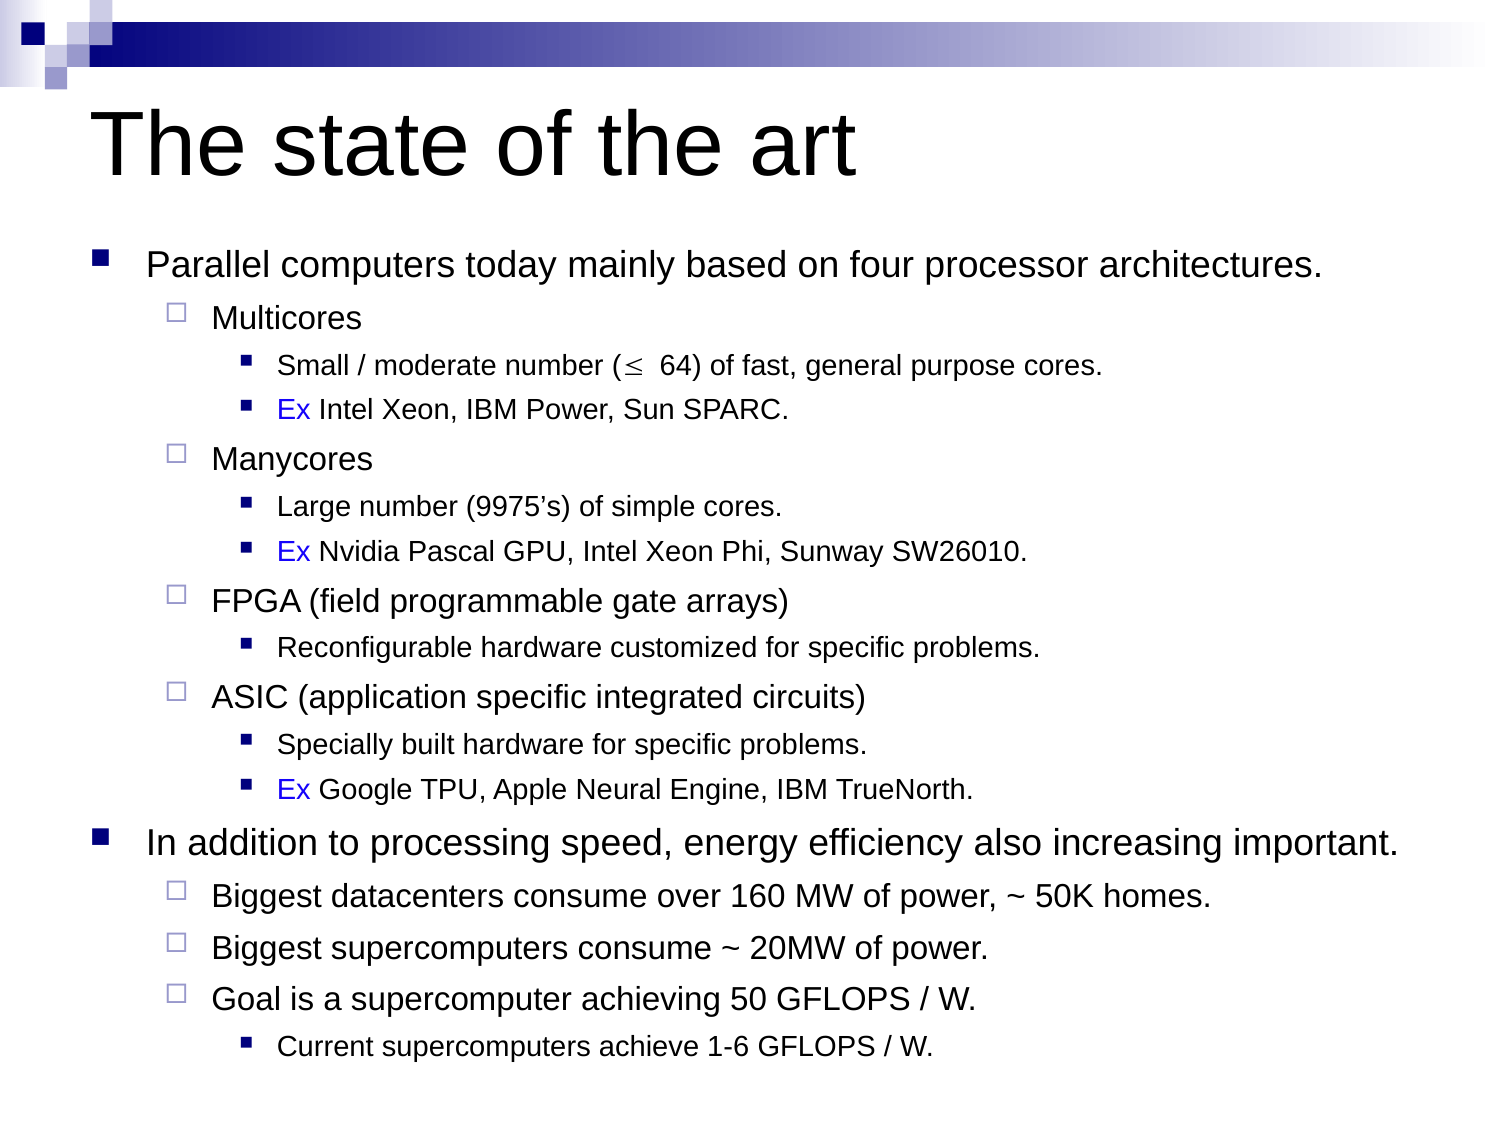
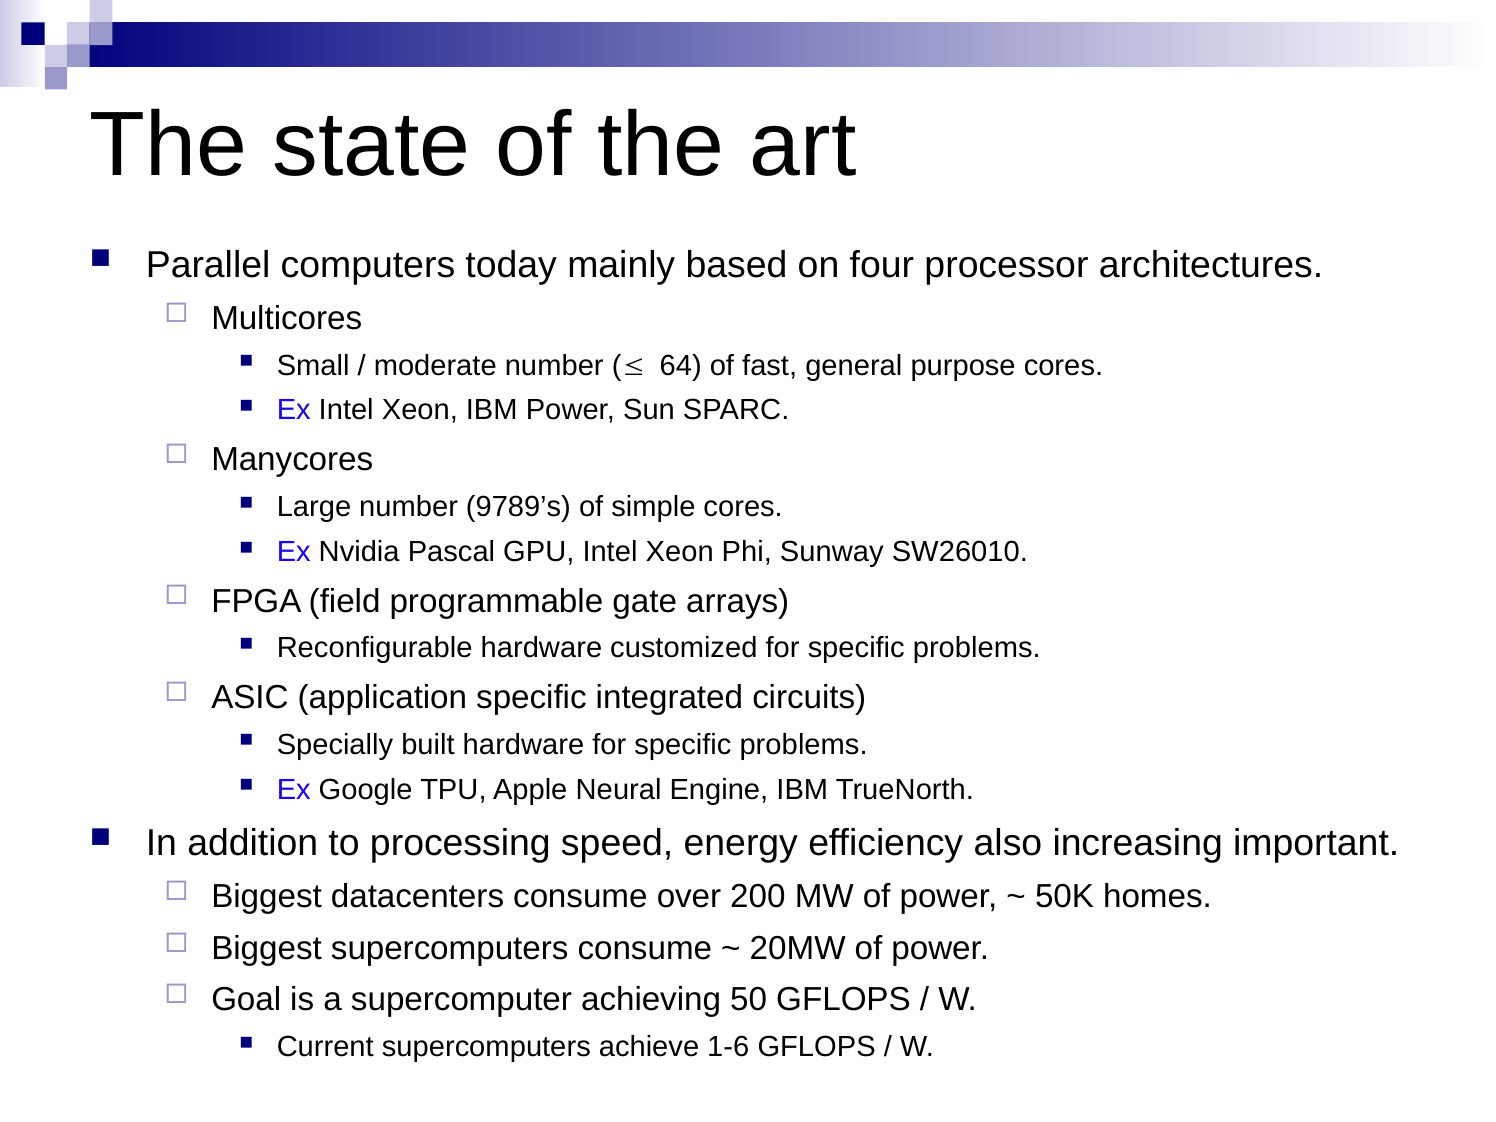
9975’s: 9975’s -> 9789’s
160: 160 -> 200
